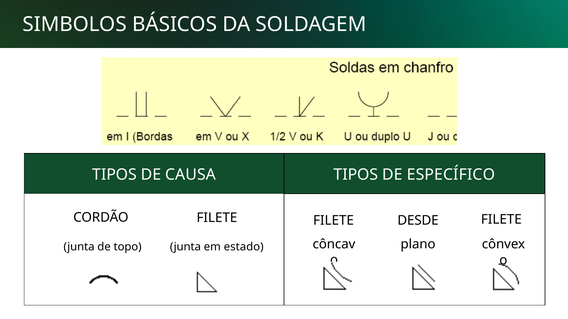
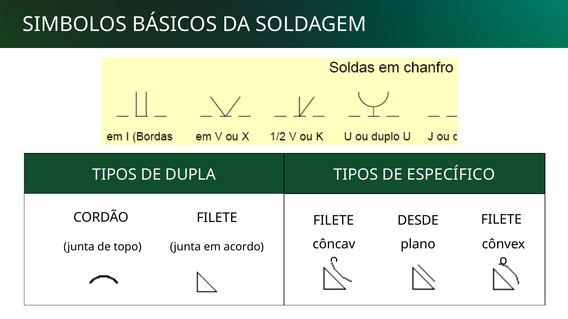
CAUSA: CAUSA -> DUPLA
estado: estado -> acordo
